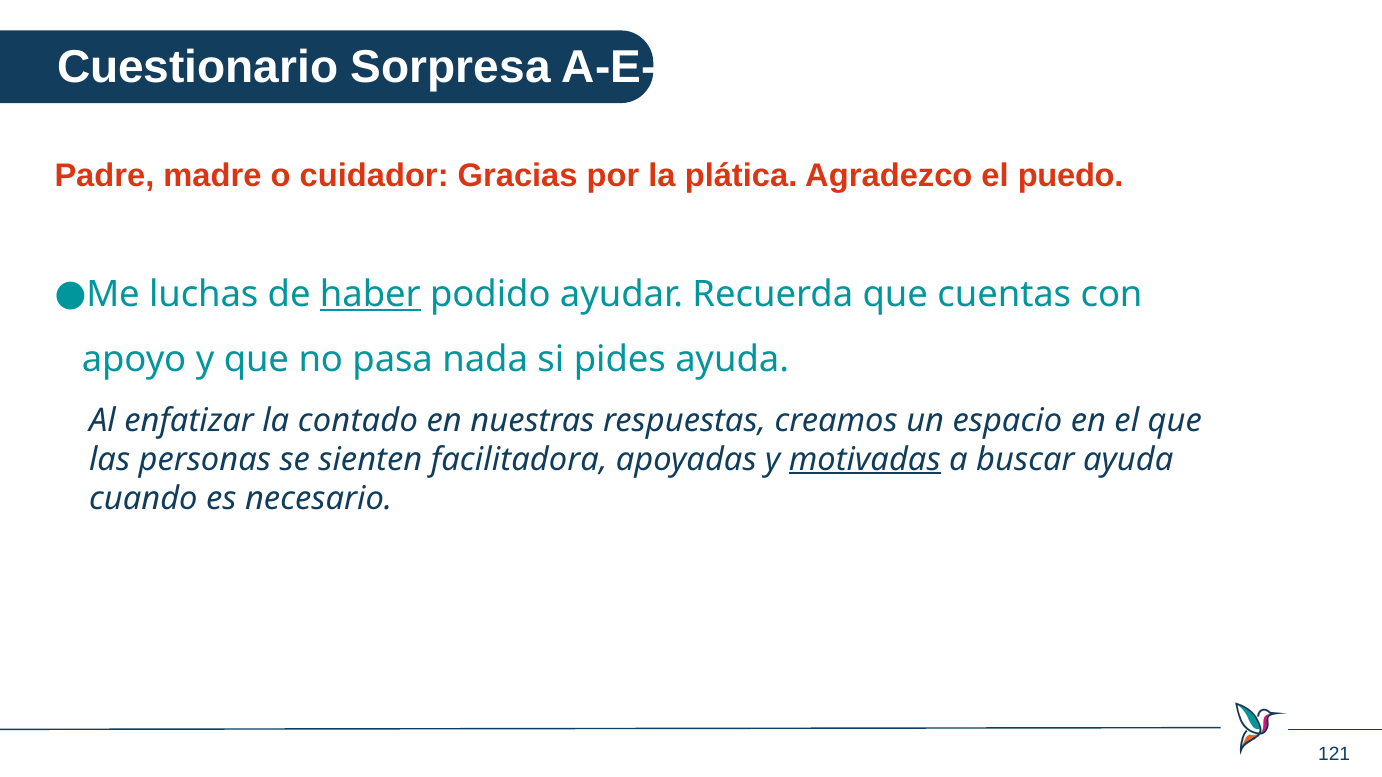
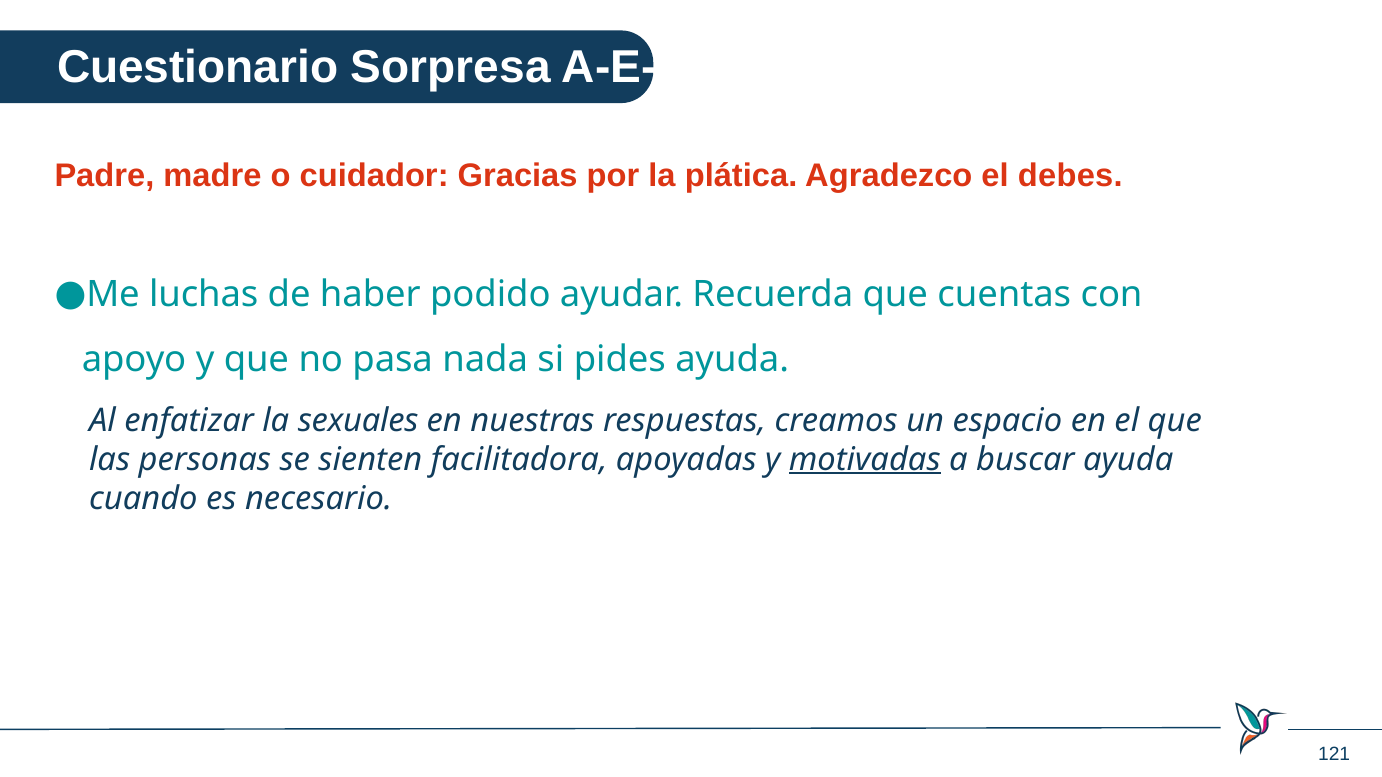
puedo: puedo -> debes
haber underline: present -> none
contado: contado -> sexuales
